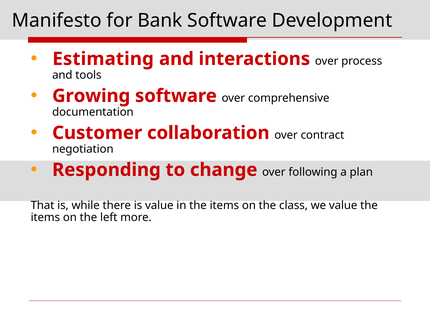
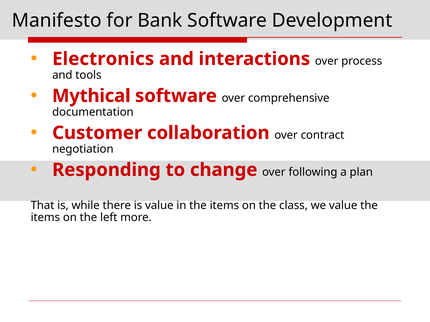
Estimating: Estimating -> Electronics
Growing: Growing -> Mythical
